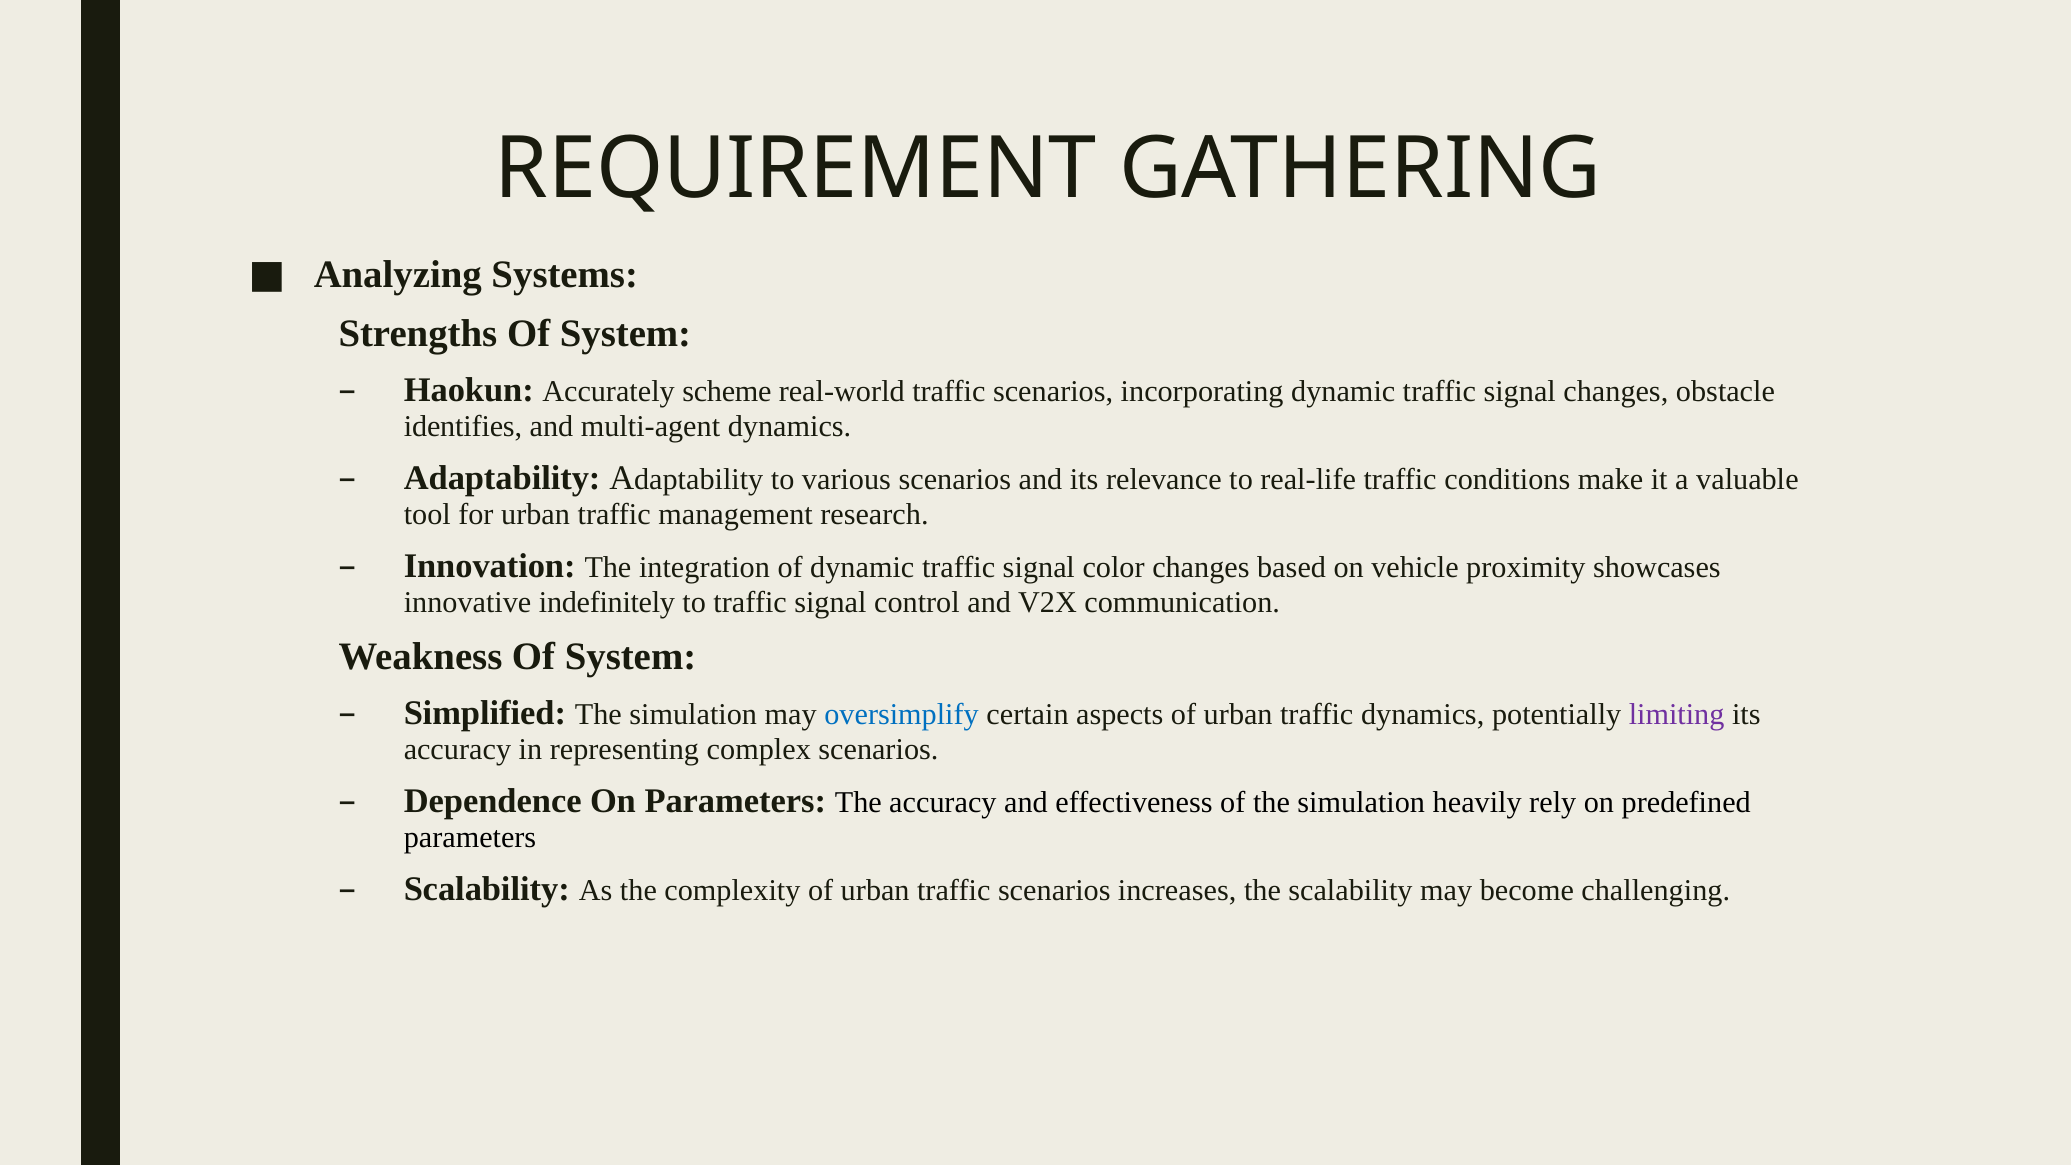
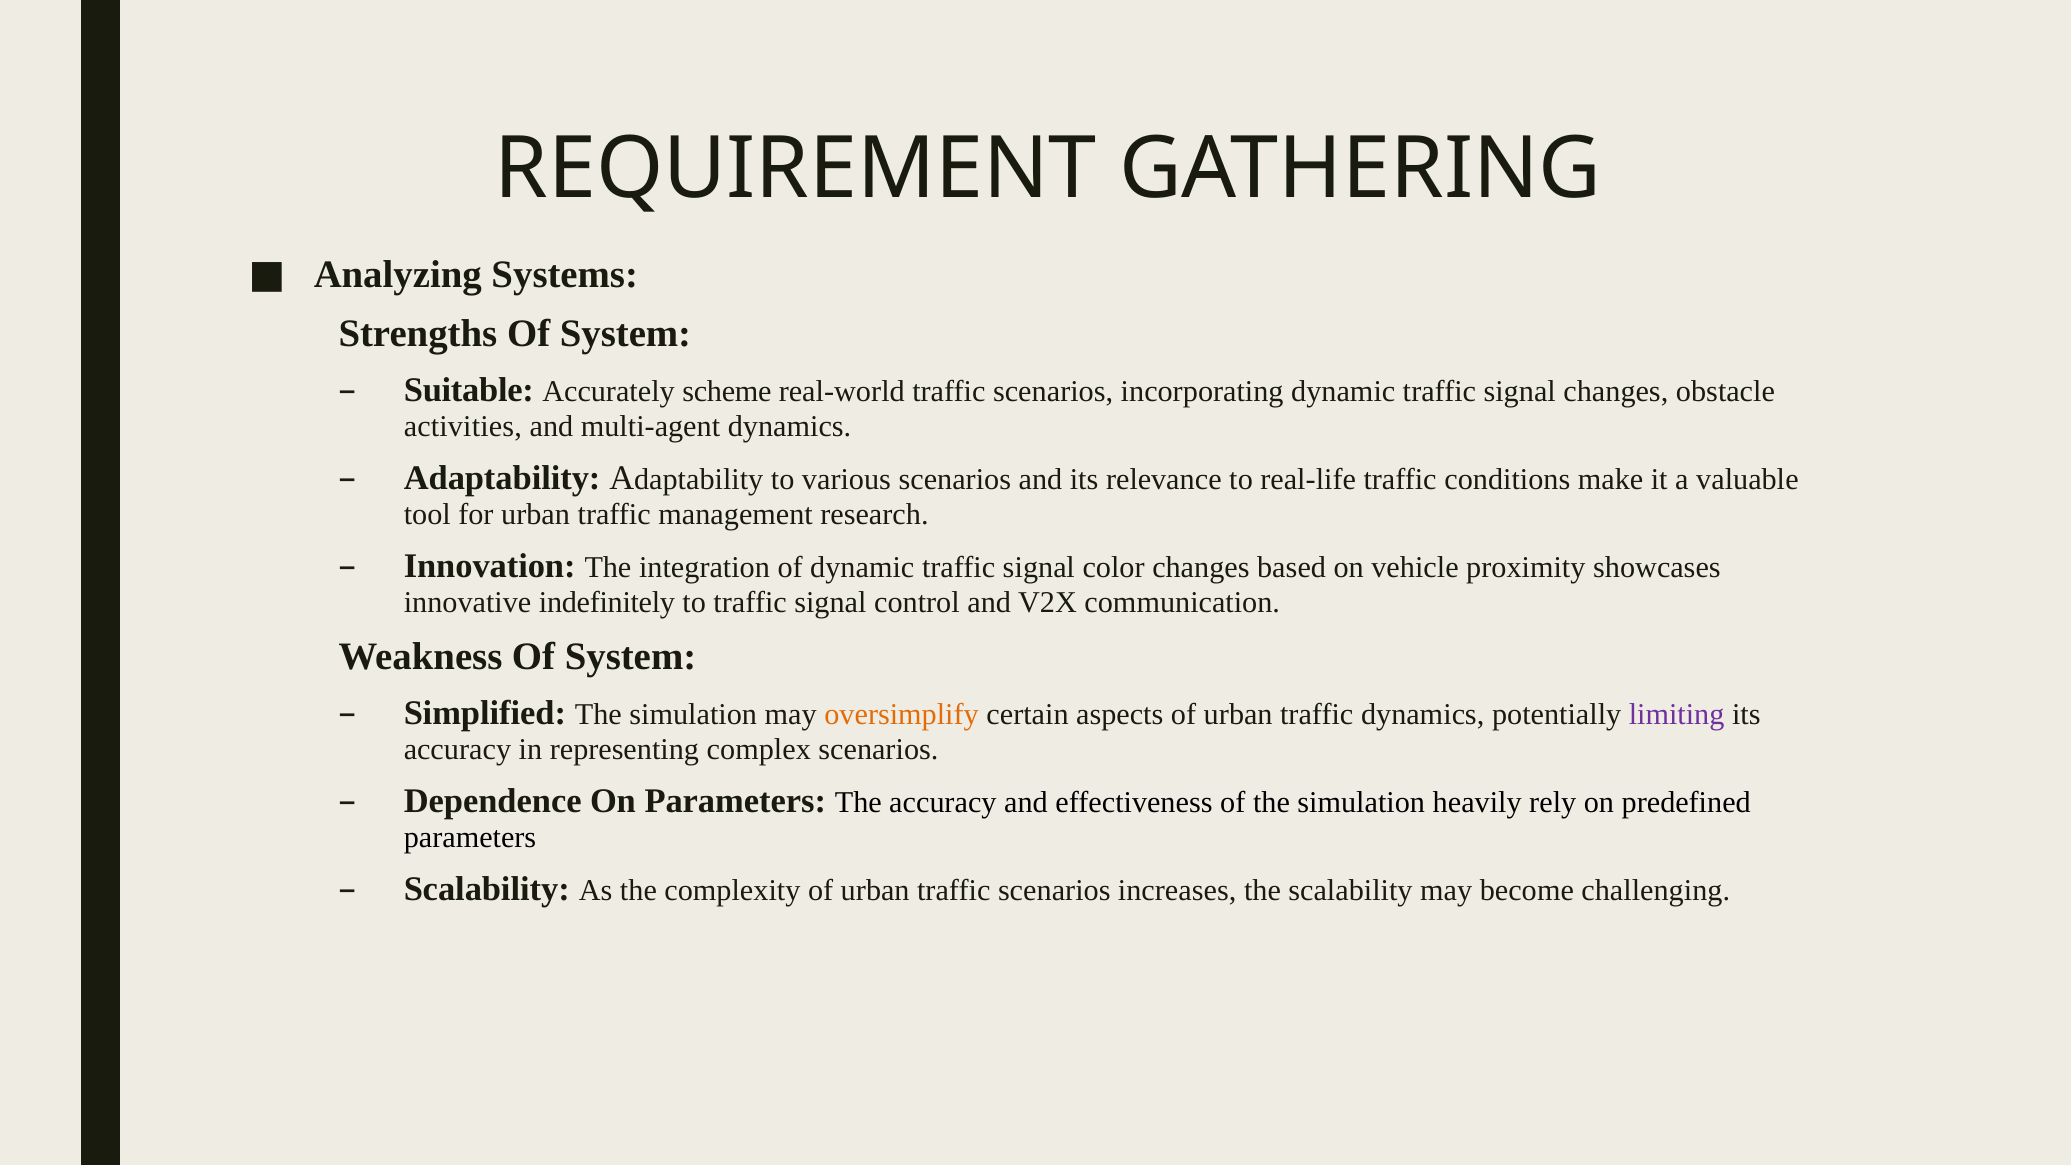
Haokun: Haokun -> Suitable
identifies: identifies -> activities
oversimplify colour: blue -> orange
